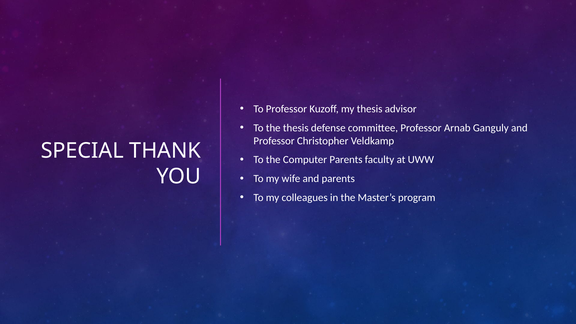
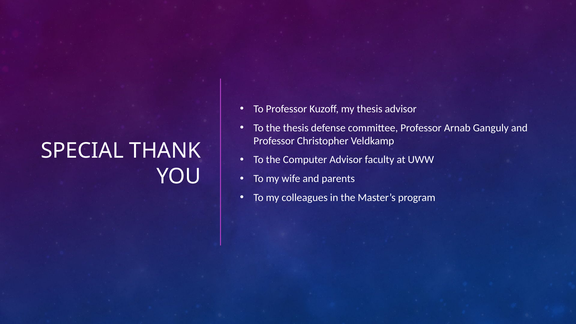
Computer Parents: Parents -> Advisor
